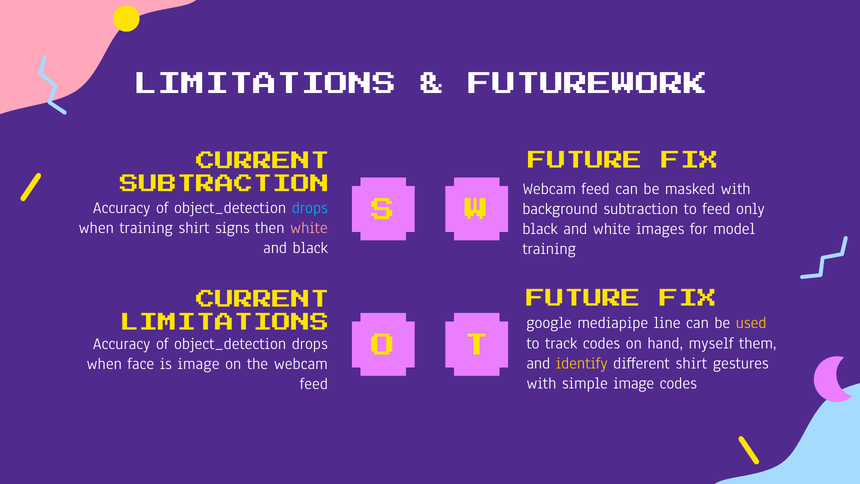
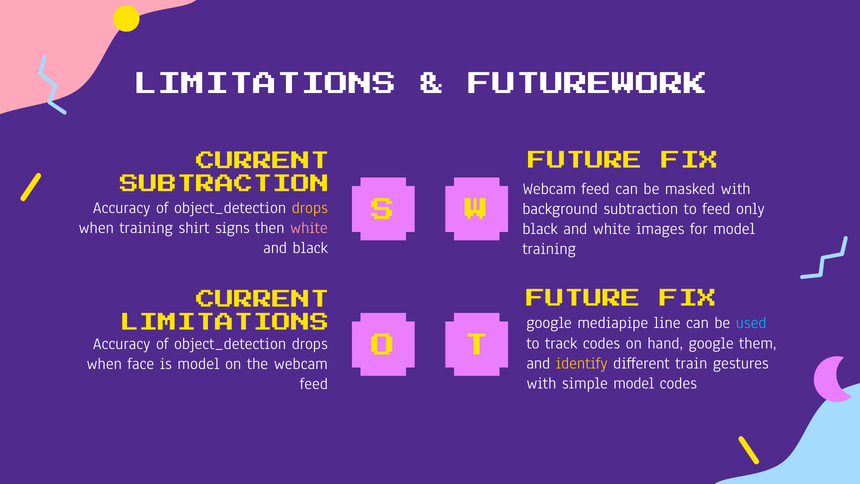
drops at (310, 208) colour: light blue -> yellow
used colour: yellow -> light blue
hand myself: myself -> google
different shirt: shirt -> train
is image: image -> model
simple image: image -> model
